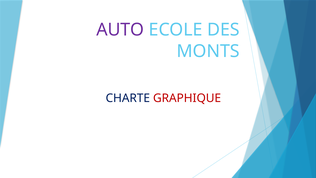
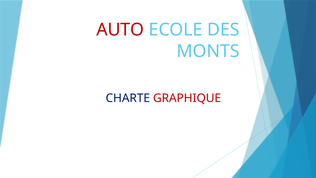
AUTO colour: purple -> red
